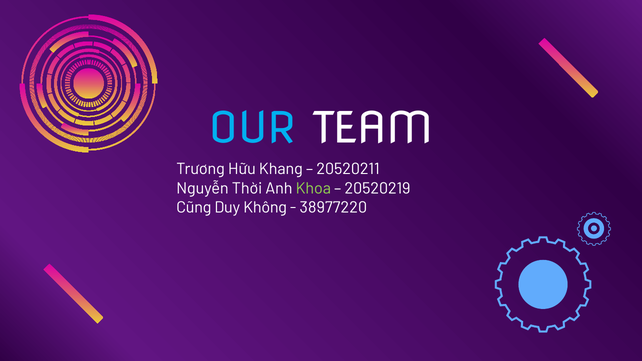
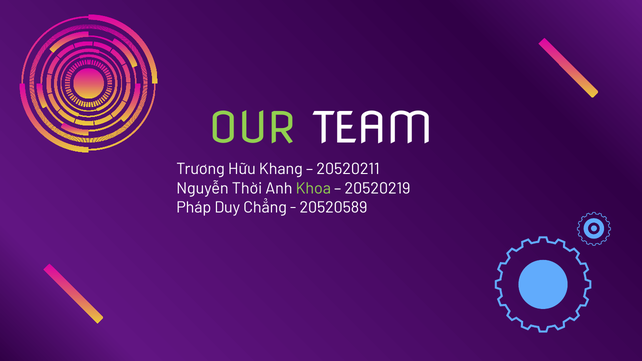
OUR colour: light blue -> light green
Cũng: Cũng -> Pháp
Không: Không -> Chẳng
38977220: 38977220 -> 20520589
